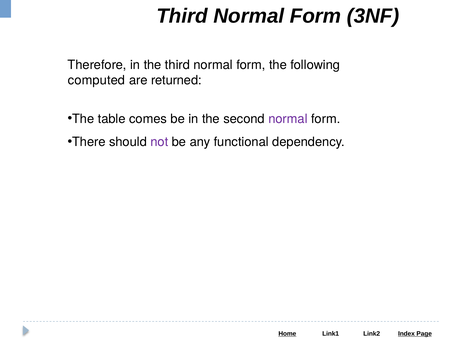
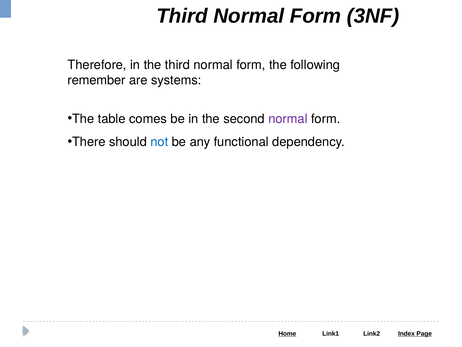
computed: computed -> remember
returned: returned -> systems
not colour: purple -> blue
